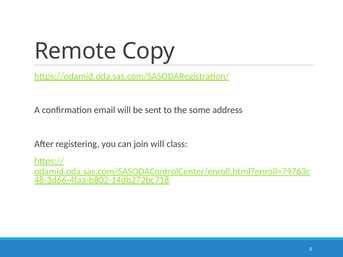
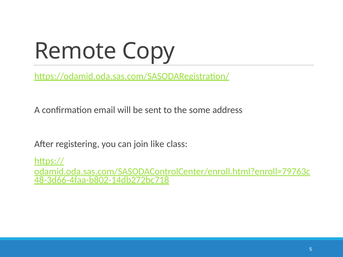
join will: will -> like
